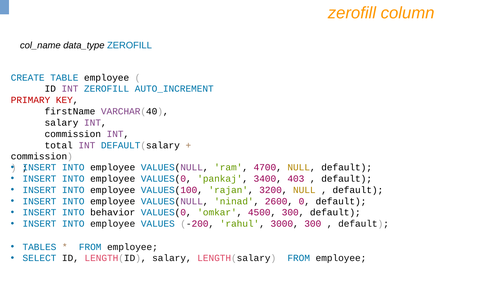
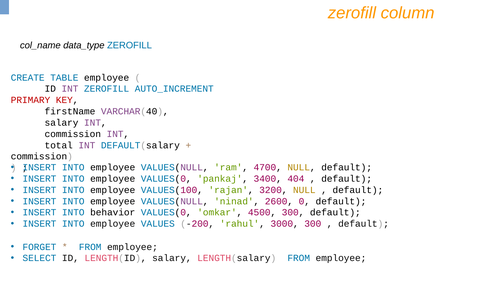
403: 403 -> 404
TABLES: TABLES -> FORGET
